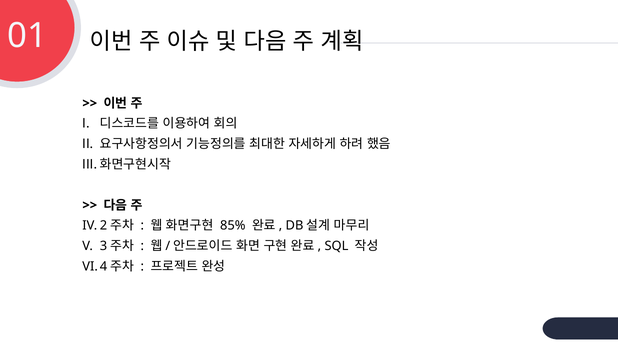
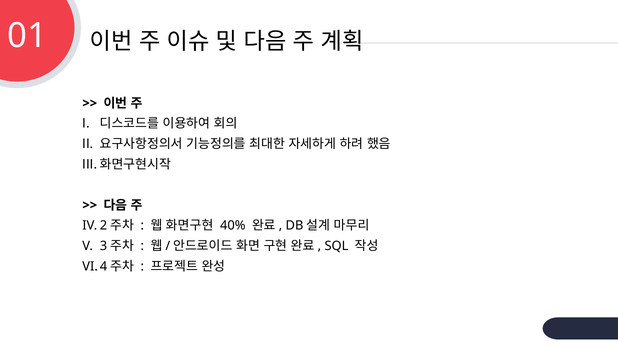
85%: 85% -> 40%
